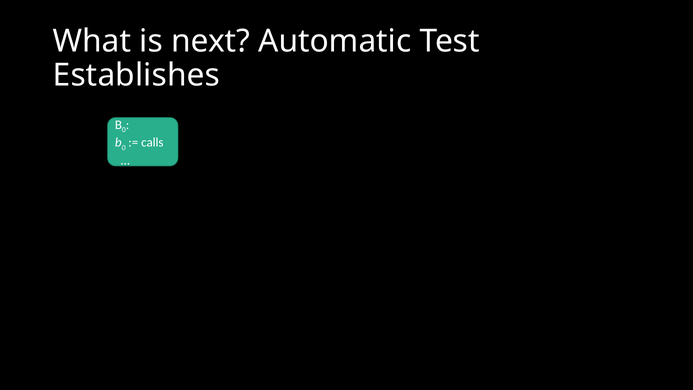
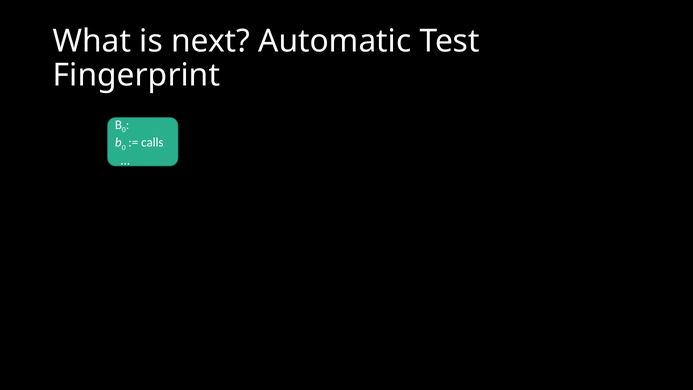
Establishes: Establishes -> Fingerprint
